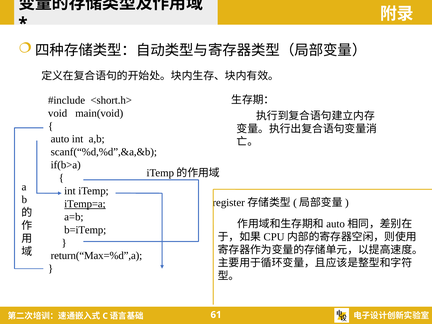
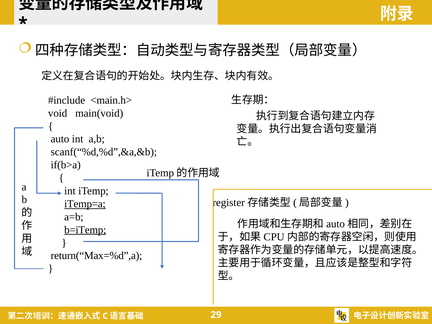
<short.h>: <short.h> -> <main.h>
b=iTemp underline: none -> present
61: 61 -> 29
